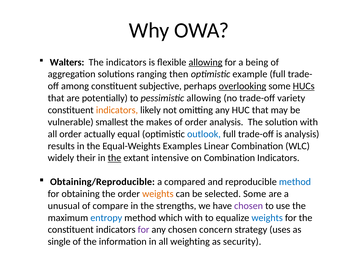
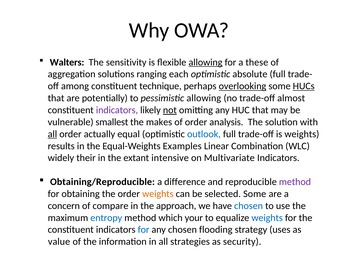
The indicators: indicators -> sensitivity
being: being -> these
then: then -> each
example: example -> absolute
subjective: subjective -> technique
variety: variety -> almost
indicators at (117, 110) colour: orange -> purple
not underline: none -> present
all at (52, 134) underline: none -> present
is analysis: analysis -> weights
the at (114, 158) underline: present -> none
on Combination: Combination -> Multivariate
compared: compared -> difference
method at (295, 182) colour: blue -> purple
unusual: unusual -> concern
strengths: strengths -> approach
chosen at (249, 205) colour: purple -> blue
which with: with -> your
for at (144, 229) colour: purple -> blue
concern: concern -> flooding
single: single -> value
weighting: weighting -> strategies
